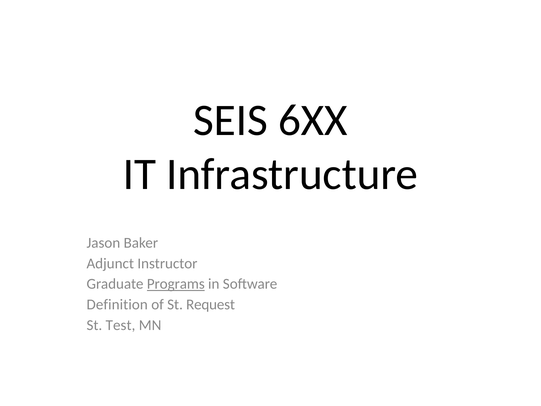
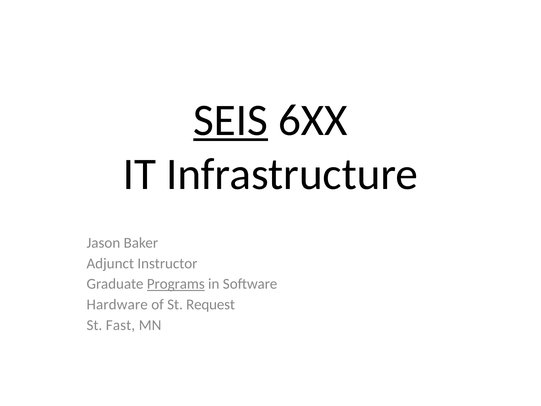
SEIS underline: none -> present
Definition: Definition -> Hardware
Test: Test -> Fast
